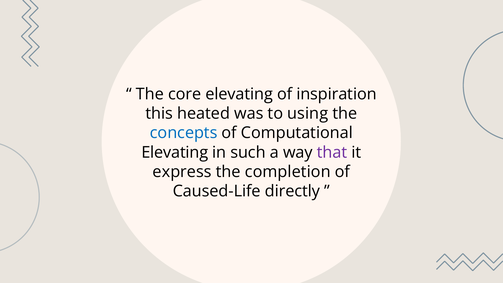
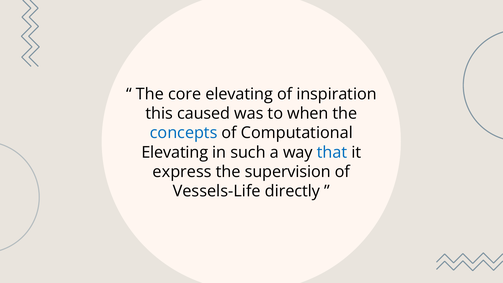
heated: heated -> caused
using: using -> when
that colour: purple -> blue
completion: completion -> supervision
Caused-Life: Caused-Life -> Vessels-Life
